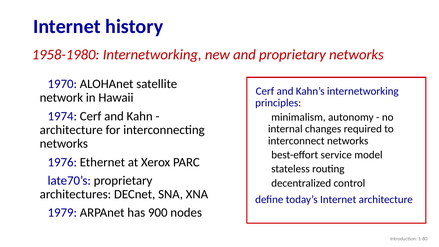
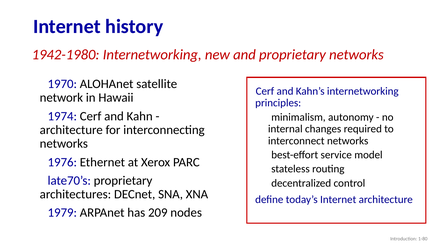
1958-1980: 1958-1980 -> 1942-1980
900: 900 -> 209
